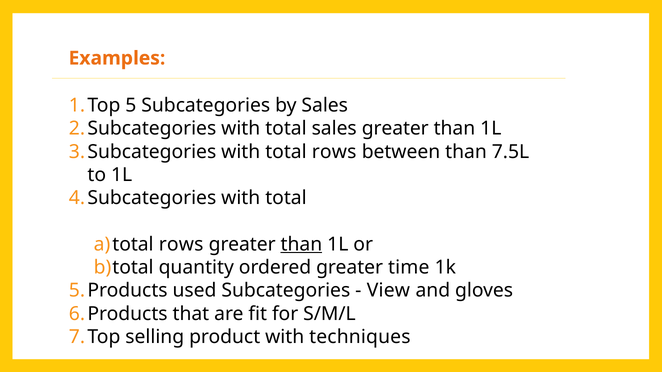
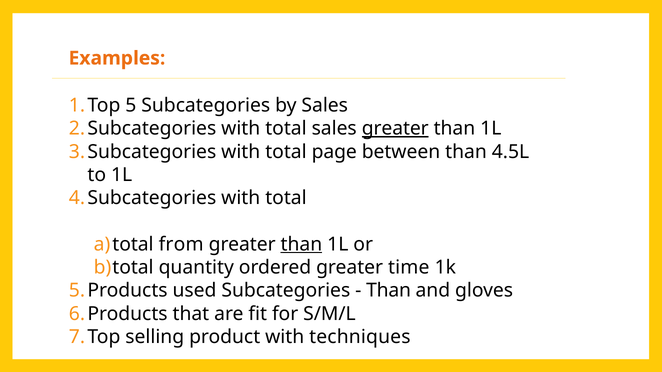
greater at (395, 129) underline: none -> present
total rows: rows -> page
7.5L: 7.5L -> 4.5L
rows at (181, 245): rows -> from
View at (388, 291): View -> Than
